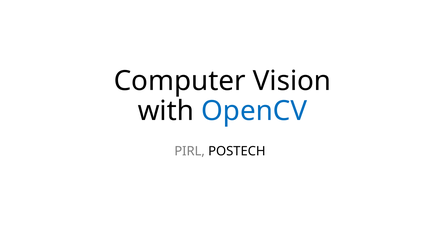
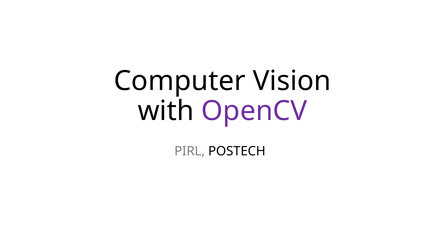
OpenCV colour: blue -> purple
